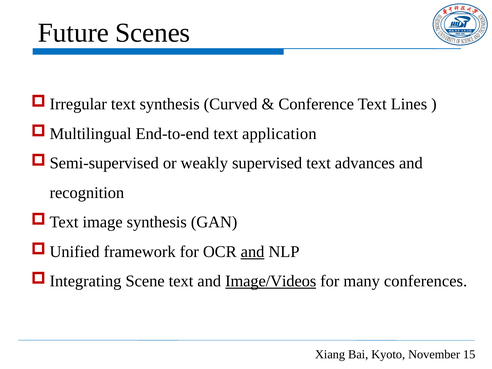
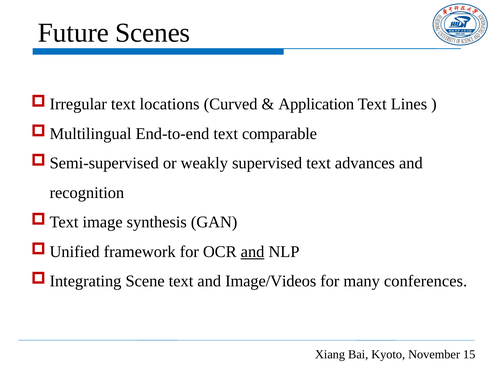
text synthesis: synthesis -> locations
Conference: Conference -> Application
application: application -> comparable
Image/Videos underline: present -> none
